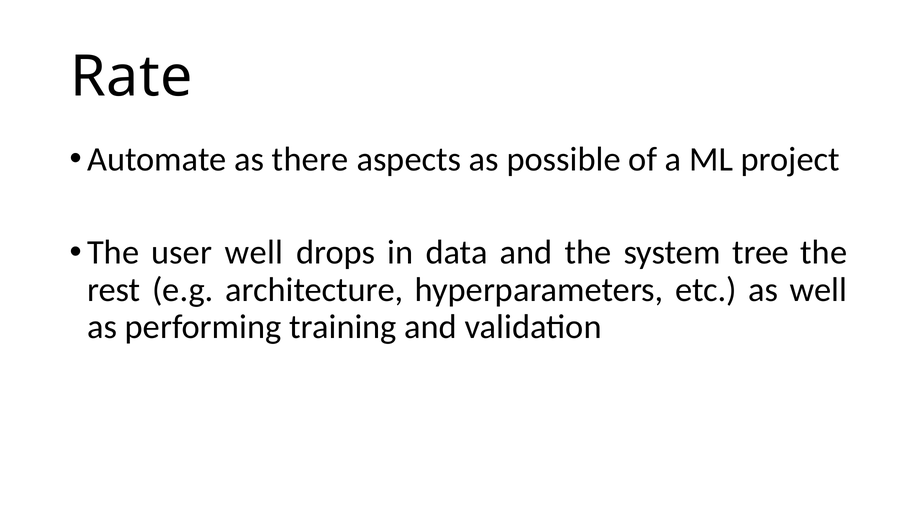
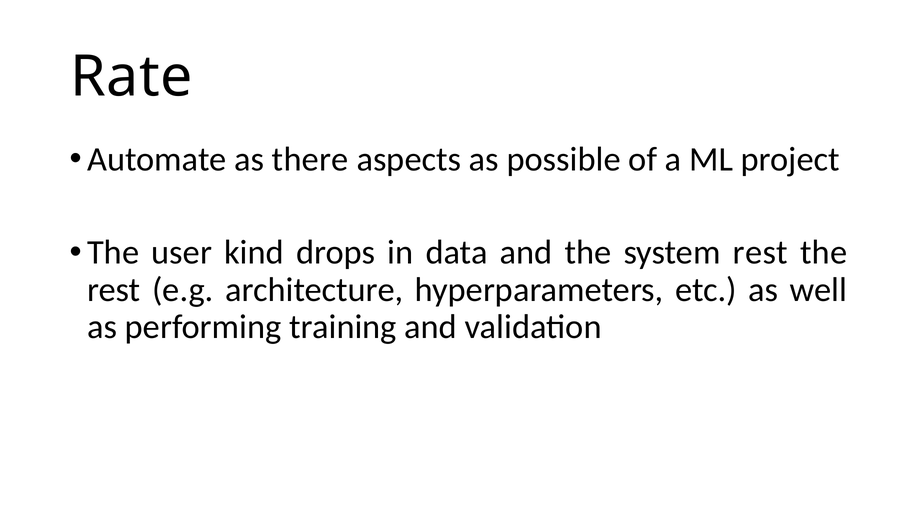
user well: well -> kind
system tree: tree -> rest
